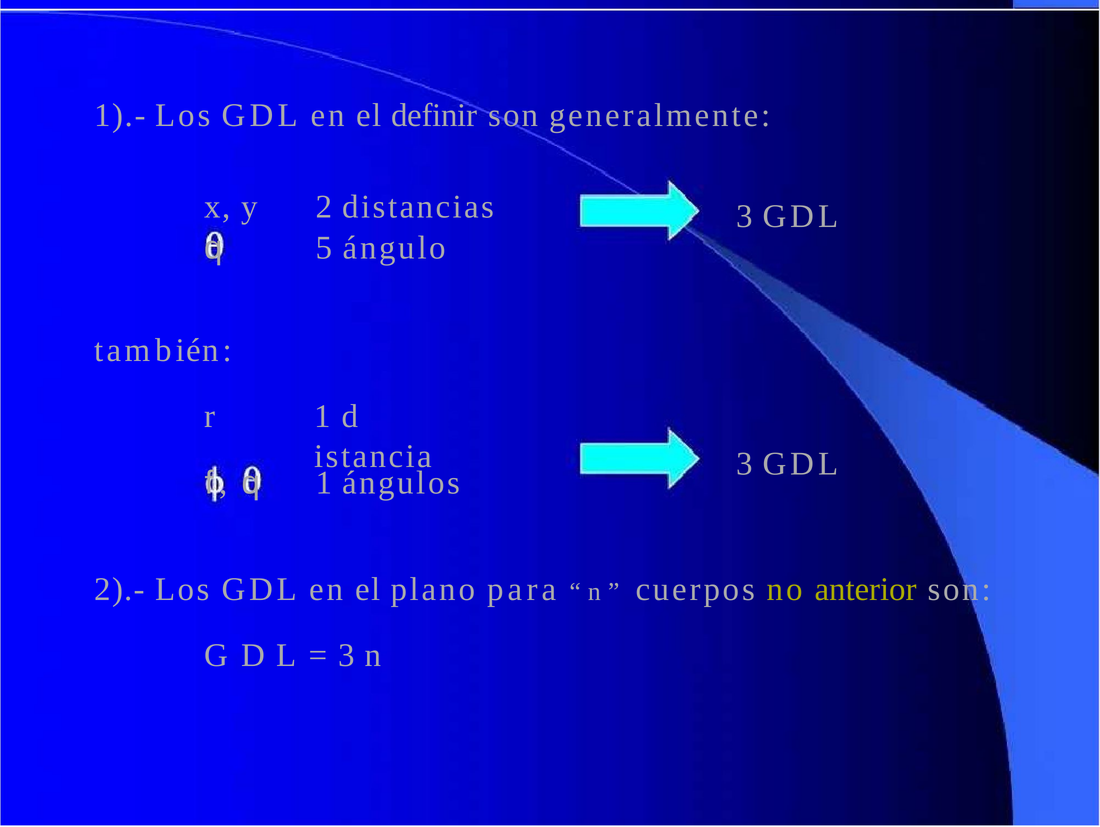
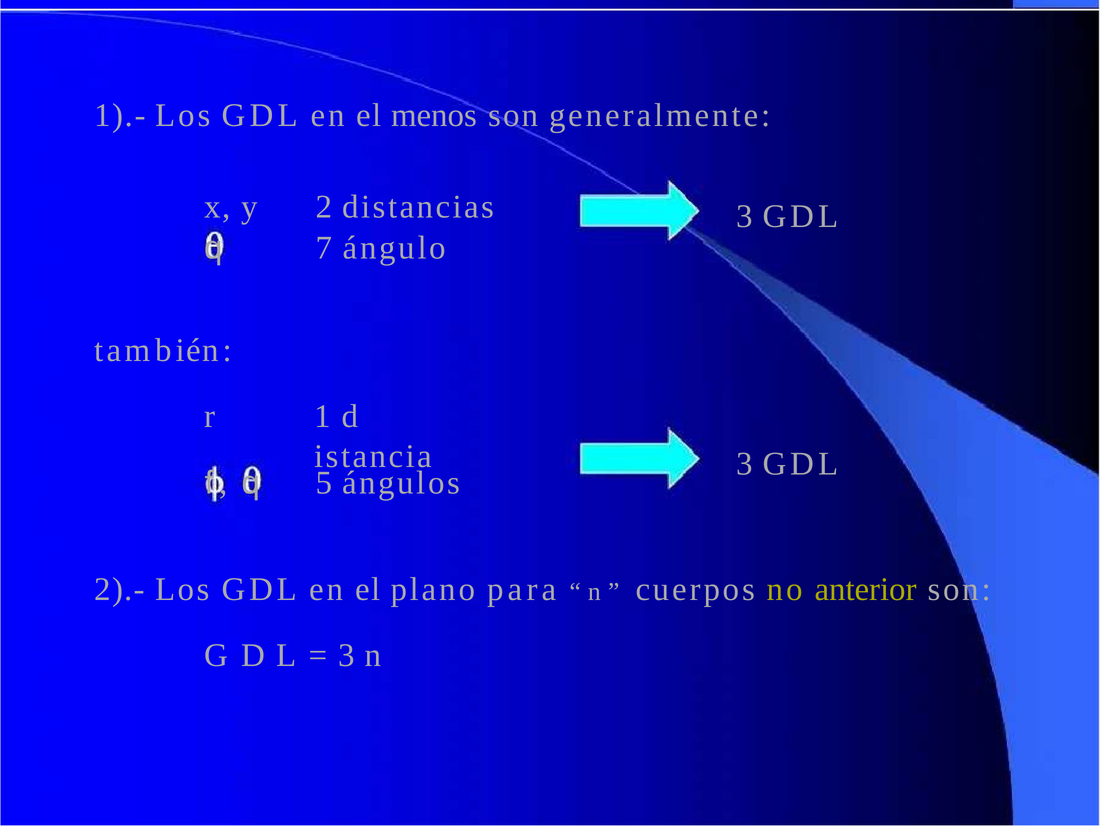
definir: definir -> menos
5: 5 -> 7
q 1: 1 -> 5
